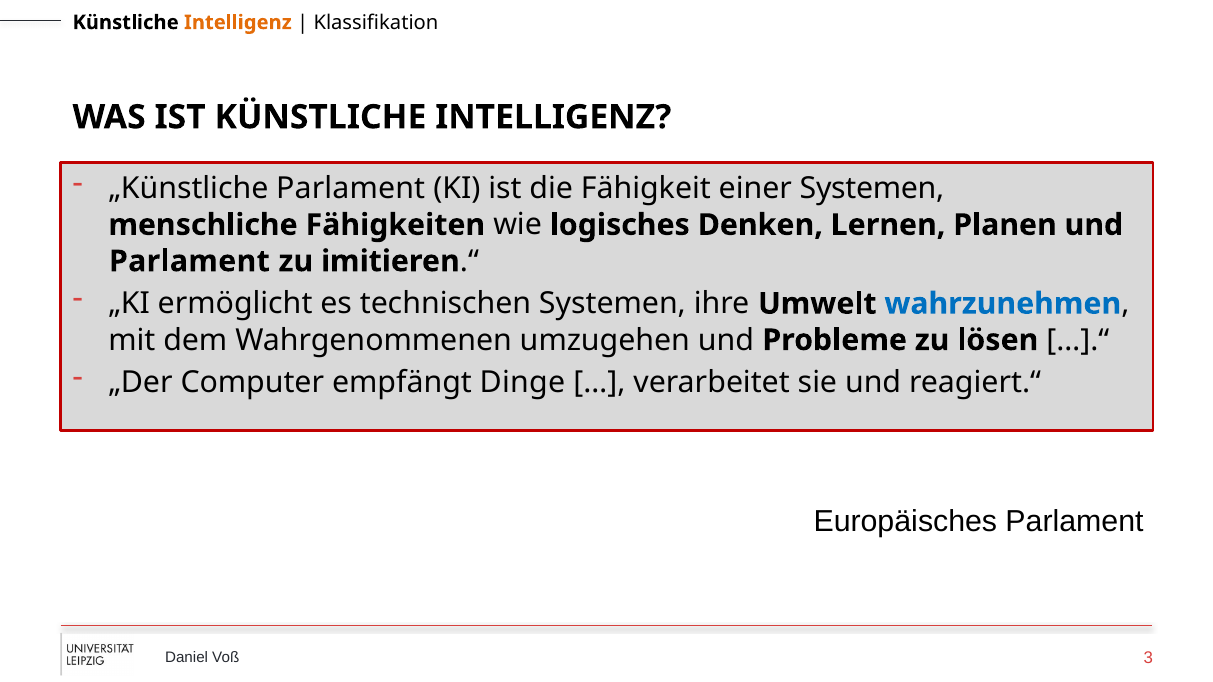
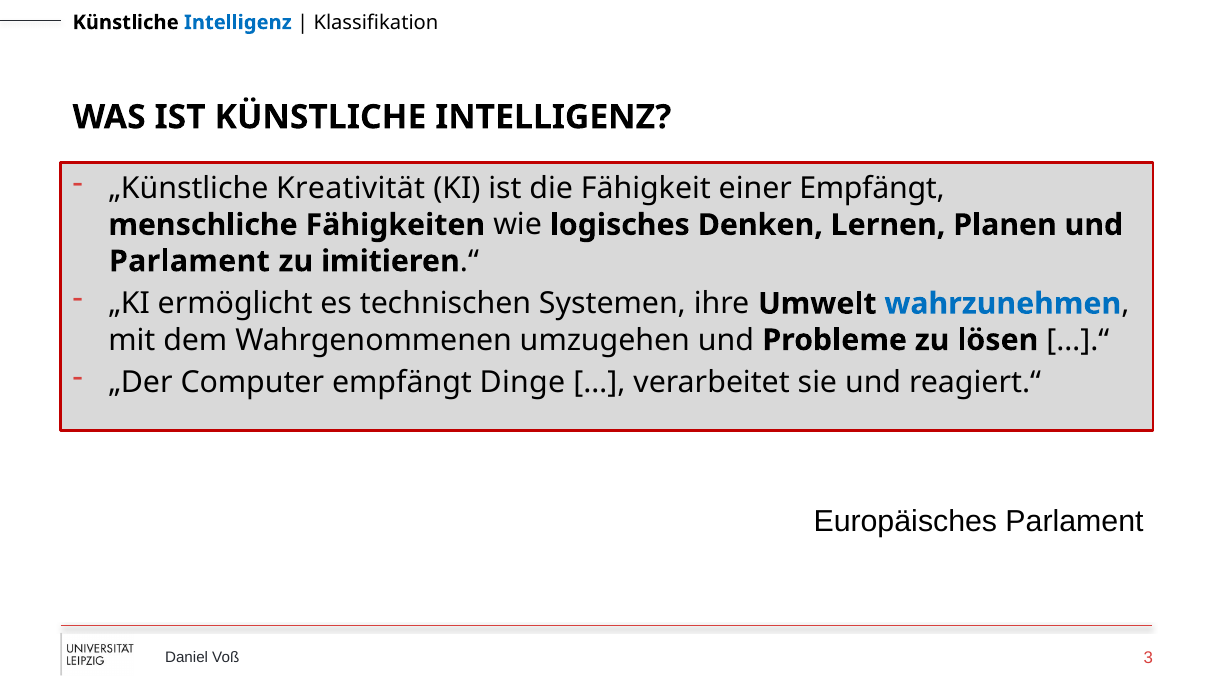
Intelligenz at (238, 22) colour: orange -> blue
„Künstliche Parlament: Parlament -> Kreativität
einer Systemen: Systemen -> Empfängt
